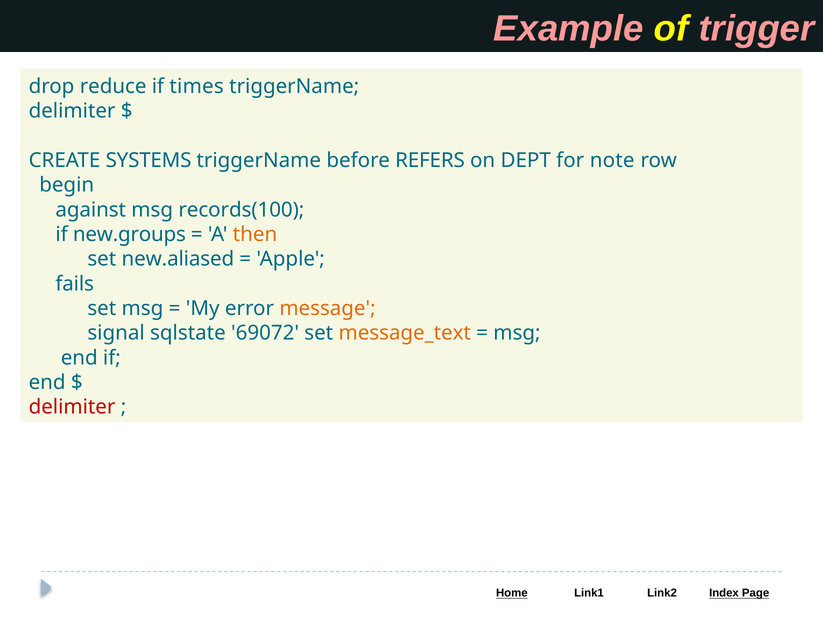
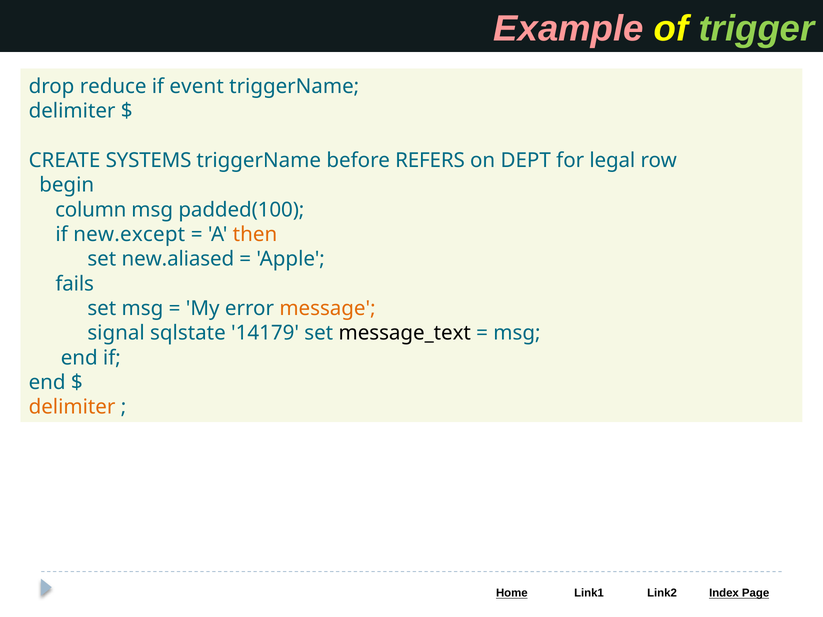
trigger colour: pink -> light green
times: times -> event
note: note -> legal
against: against -> column
records(100: records(100 -> padded(100
new.groups: new.groups -> new.except
69072: 69072 -> 14179
message_text colour: orange -> black
delimiter at (72, 407) colour: red -> orange
